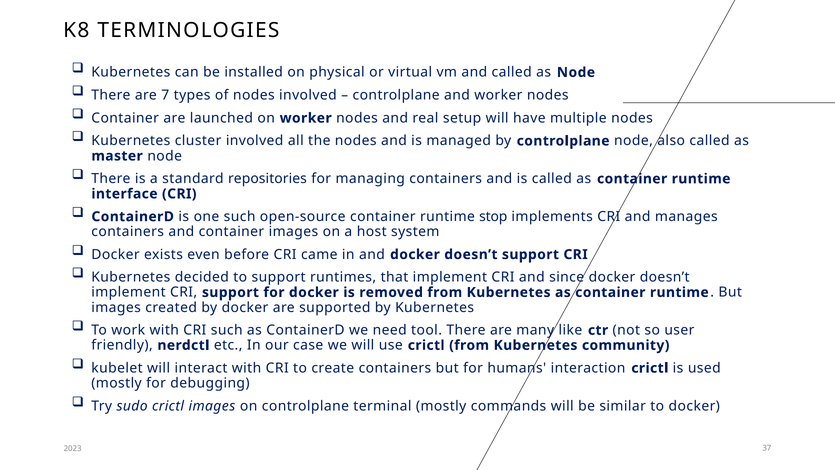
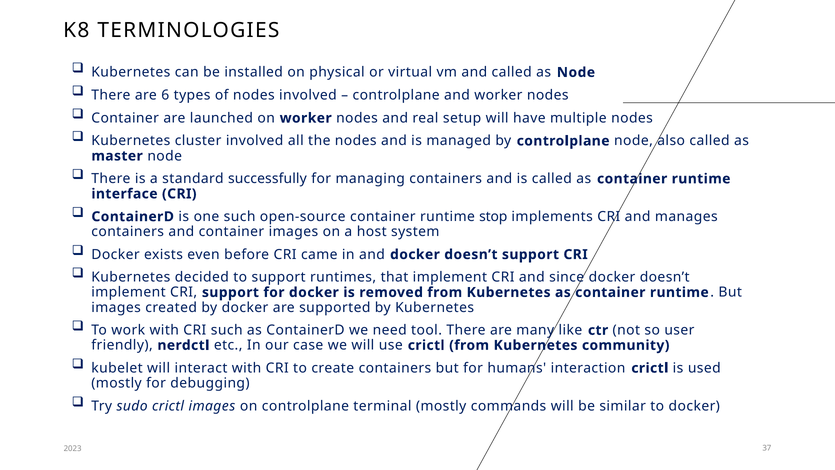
7: 7 -> 6
repositories: repositories -> successfully
